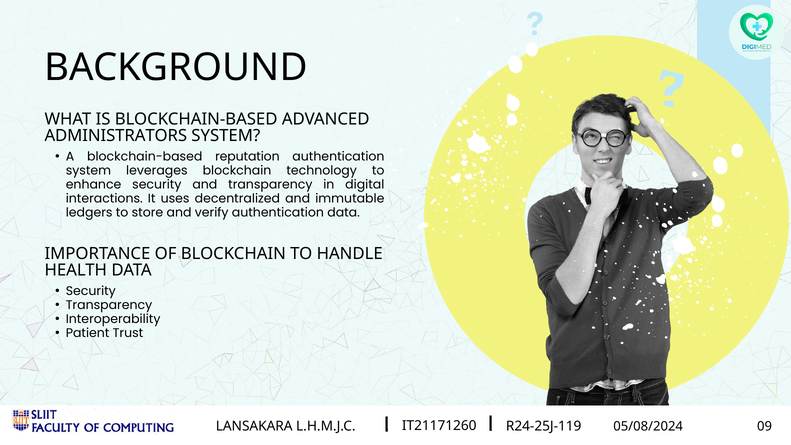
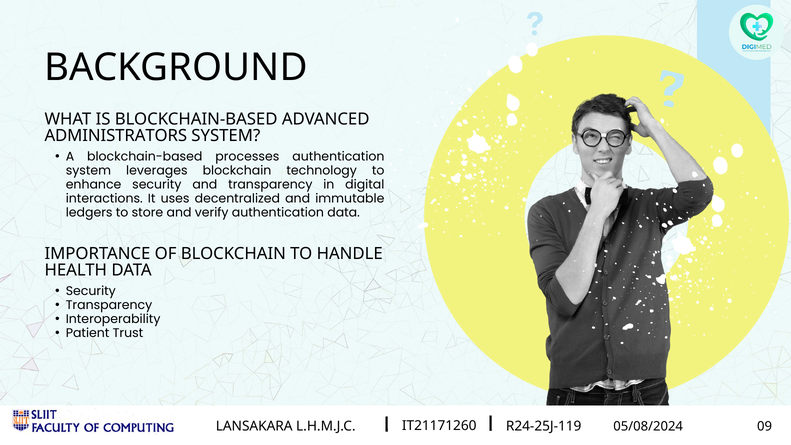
reputation: reputation -> processes
